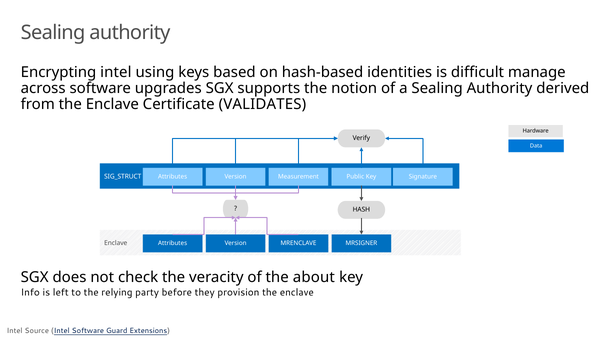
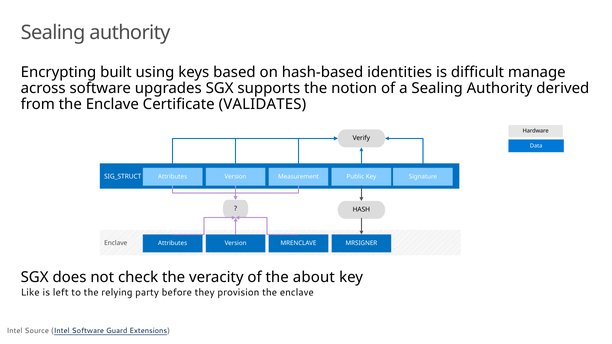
Encrypting intel: intel -> built
Info: Info -> Like
